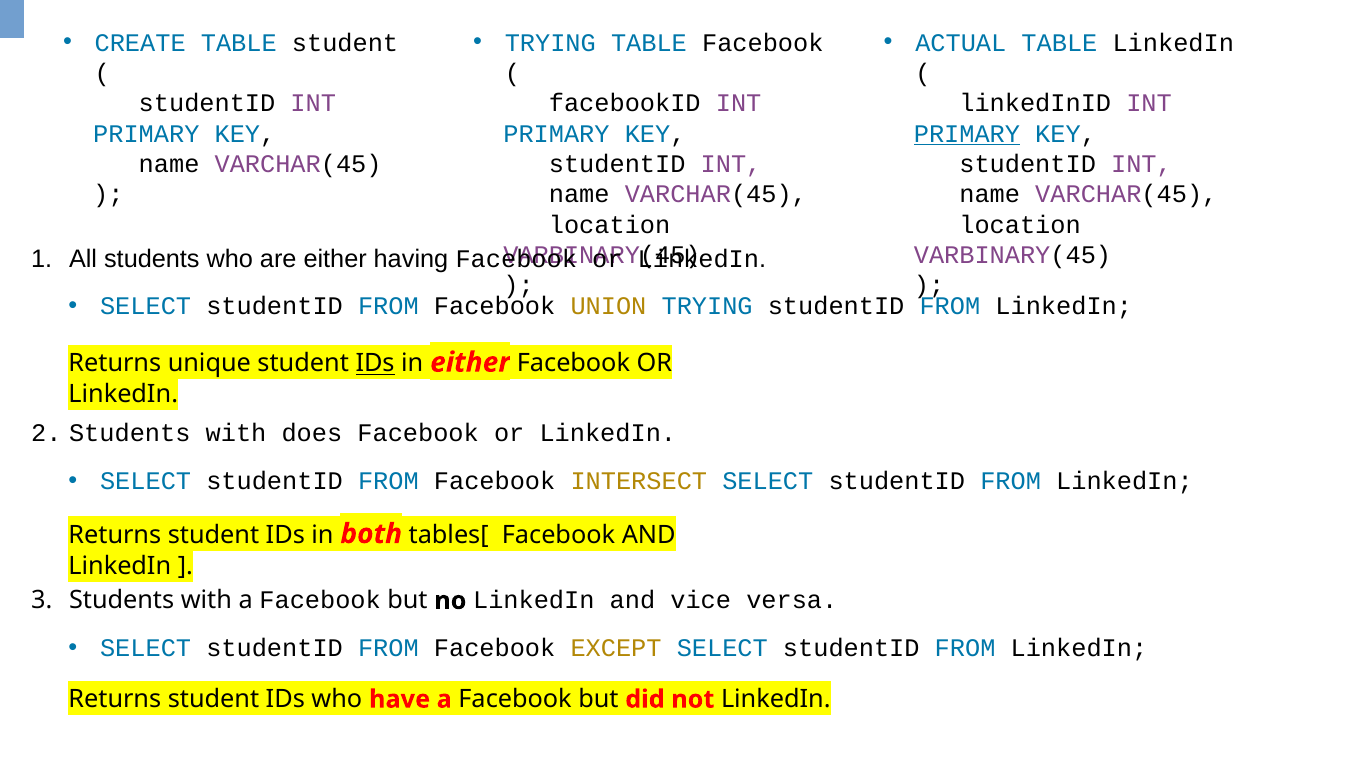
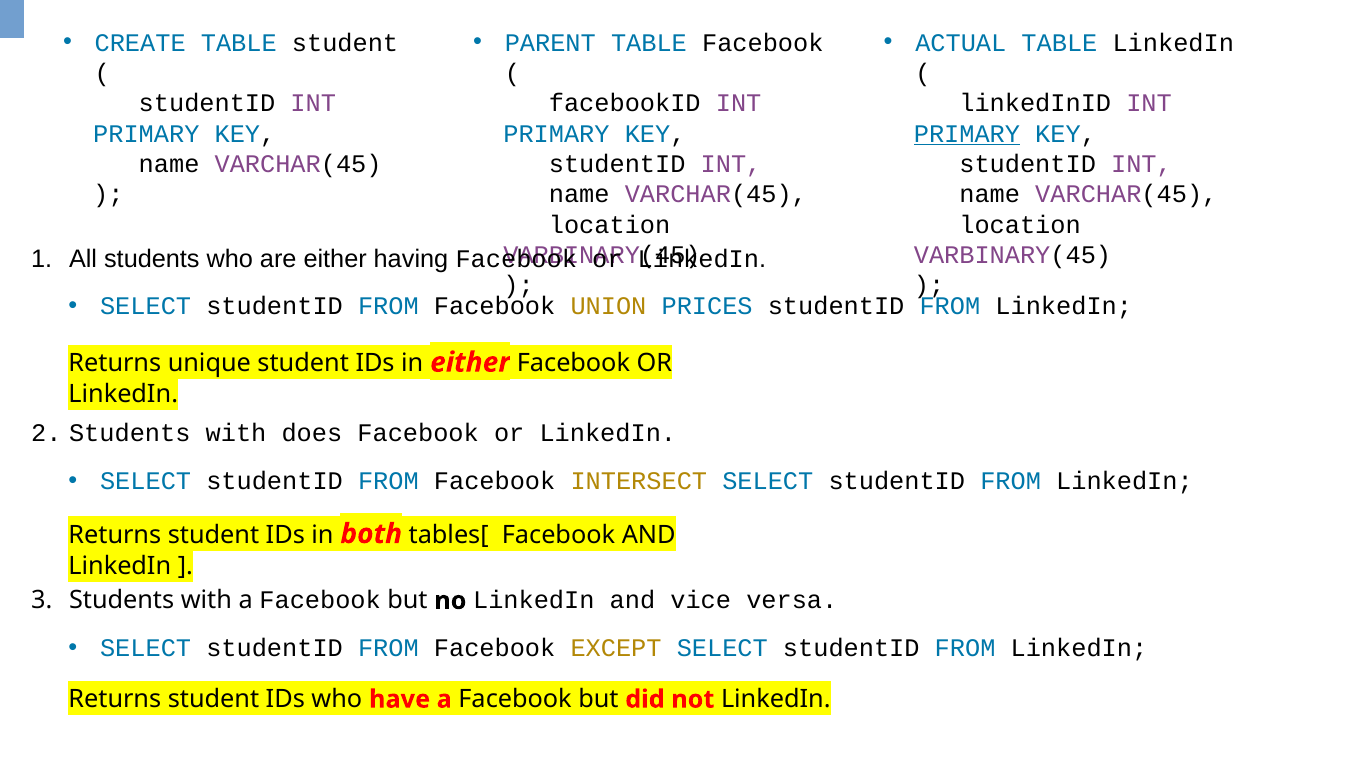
TRYING at (550, 43): TRYING -> PARENT
UNION TRYING: TRYING -> PRICES
IDs at (375, 363) underline: present -> none
